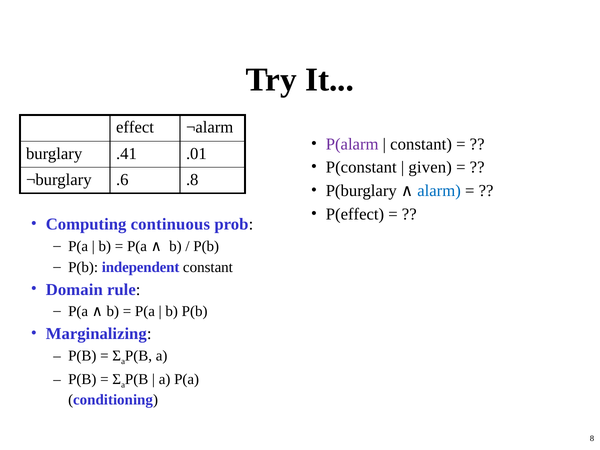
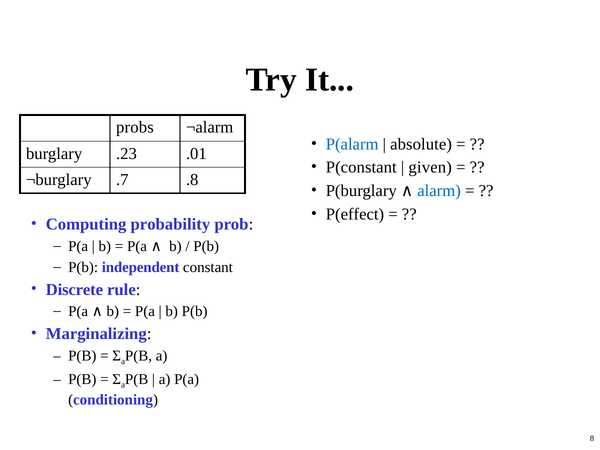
effect: effect -> probs
P(alarm colour: purple -> blue
constant at (421, 144): constant -> absolute
.41: .41 -> .23
.6: .6 -> .7
continuous: continuous -> probability
Domain: Domain -> Discrete
